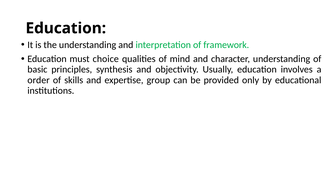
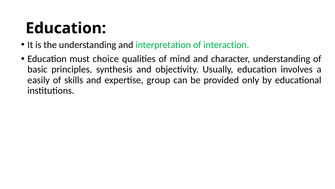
framework: framework -> interaction
order: order -> easily
